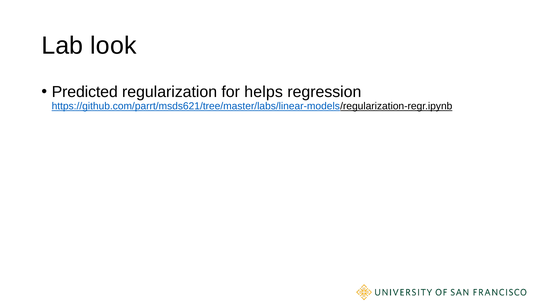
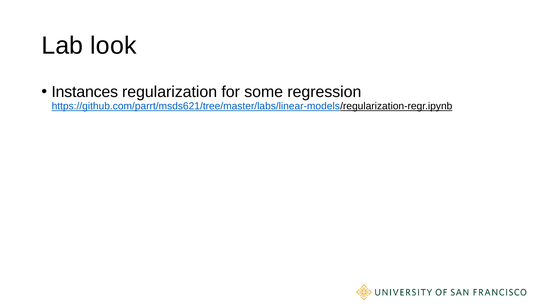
Predicted: Predicted -> Instances
helps: helps -> some
